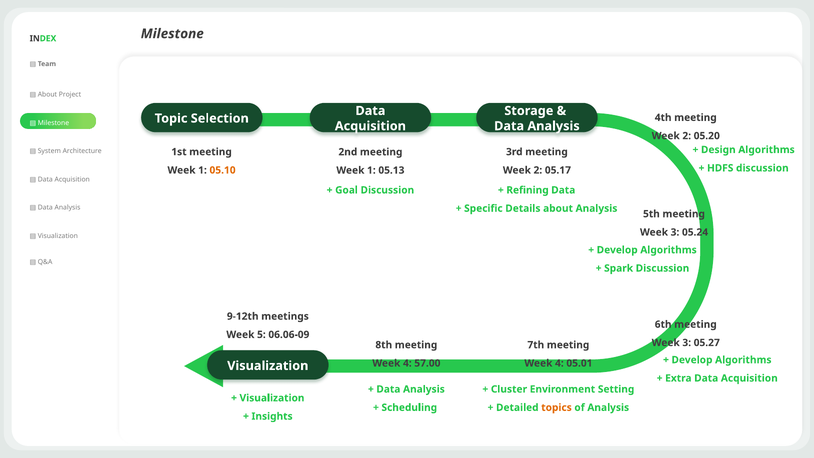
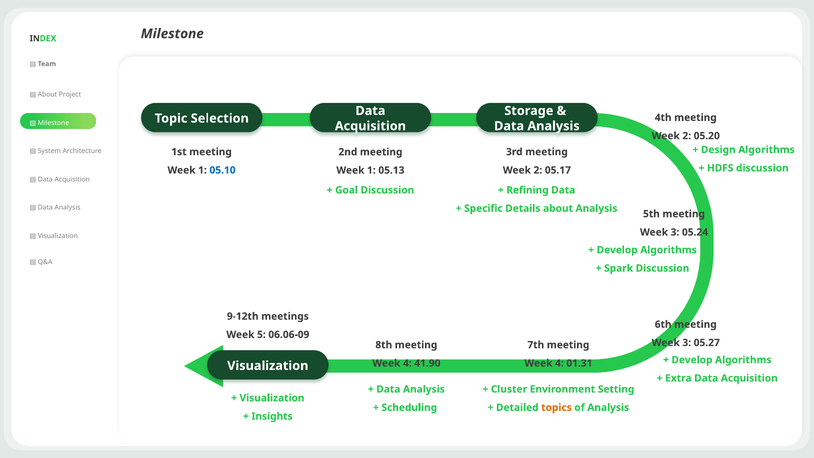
05.10 colour: orange -> blue
57.00: 57.00 -> 41.90
05.01: 05.01 -> 01.31
